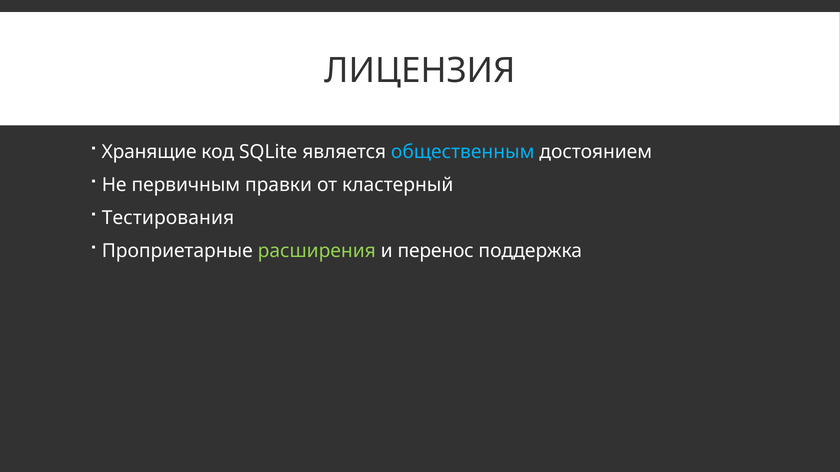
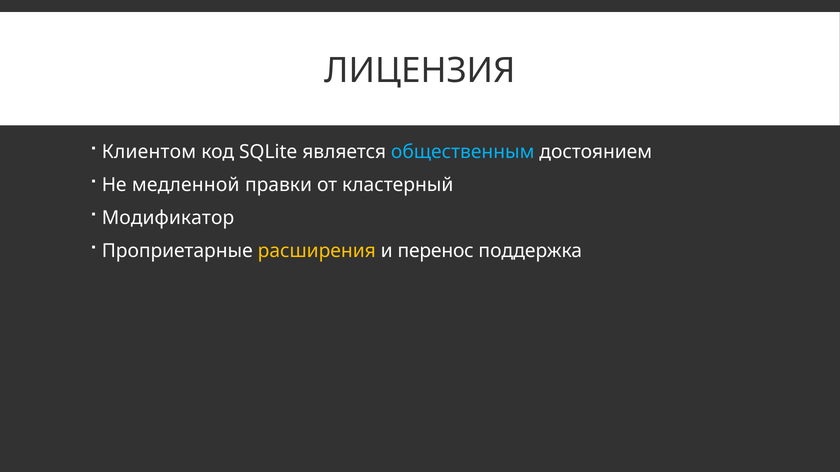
Хранящие: Хранящие -> Клиентом
первичным: первичным -> медленной
Тестирования: Тестирования -> Модификатор
расширения colour: light green -> yellow
